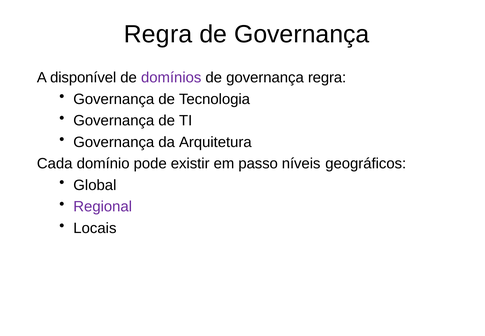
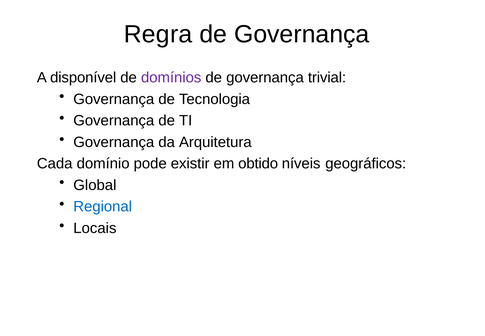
governança regra: regra -> trivial
passo: passo -> obtido
Regional colour: purple -> blue
